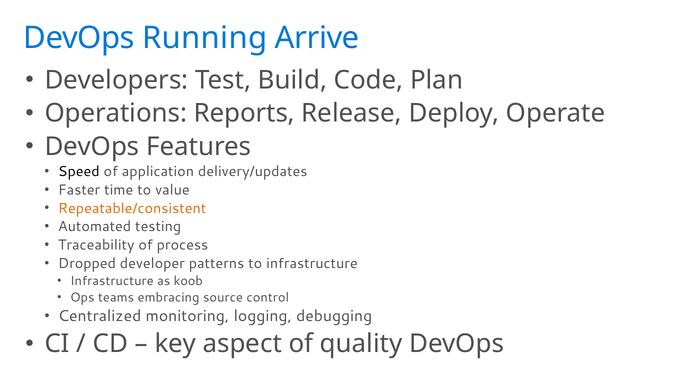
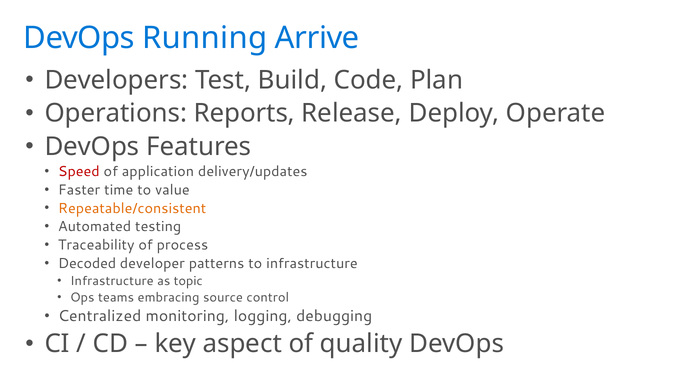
Speed colour: black -> red
Dropped: Dropped -> Decoded
koob: koob -> topic
